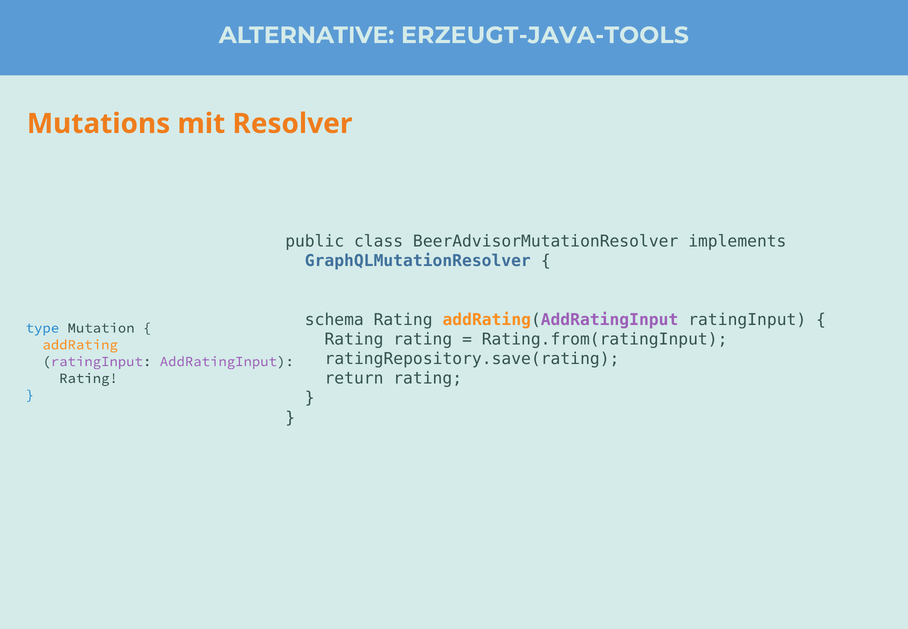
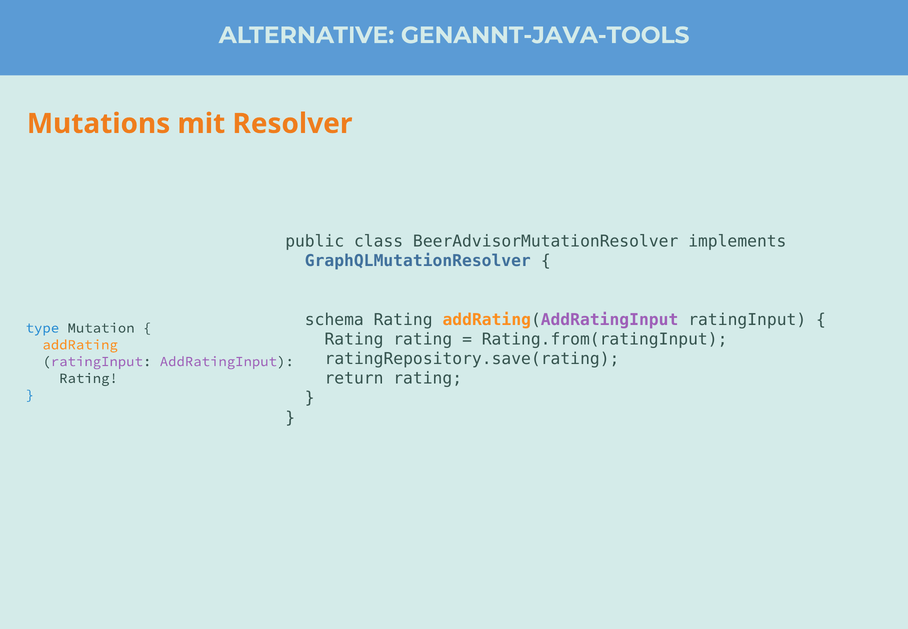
ERZEUGT-JAVA-TOOLS: ERZEUGT-JAVA-TOOLS -> GENANNT-JAVA-TOOLS
